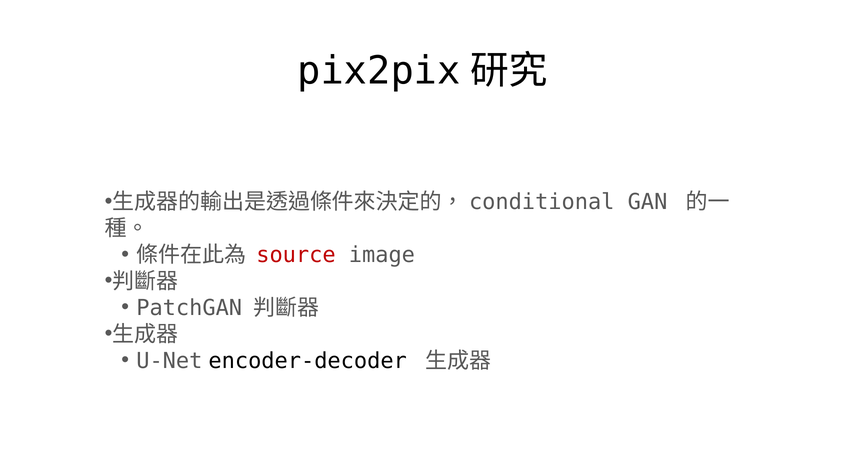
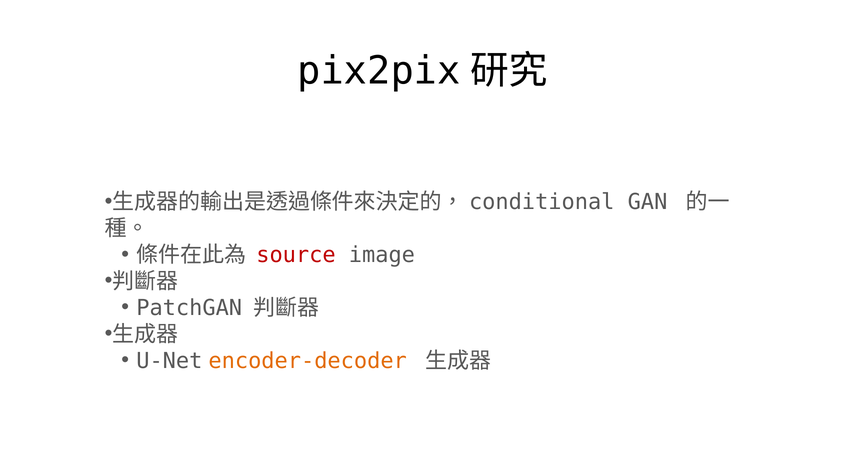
encoder-decoder colour: black -> orange
